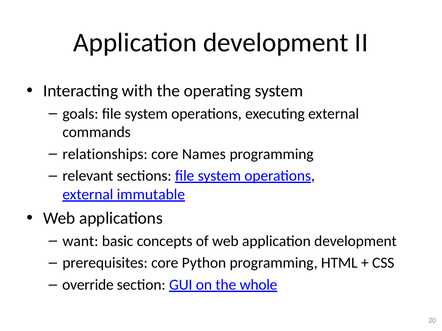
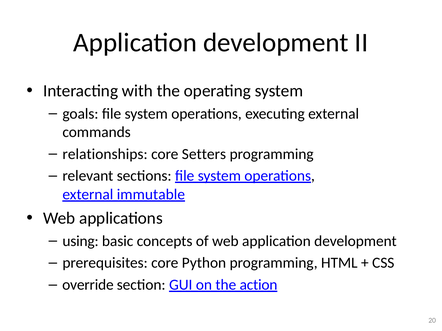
Names: Names -> Setters
want: want -> using
whole: whole -> action
